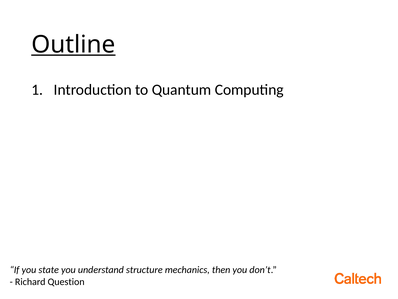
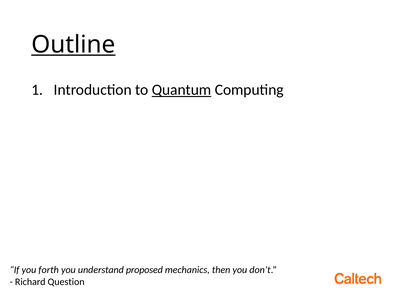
Quantum underline: none -> present
state: state -> forth
structure: structure -> proposed
